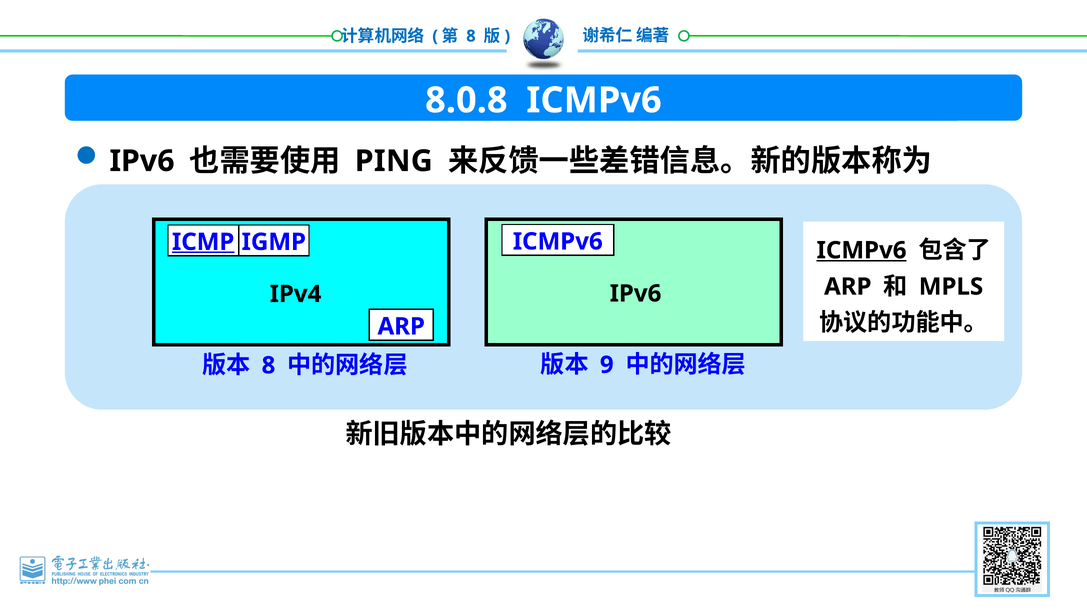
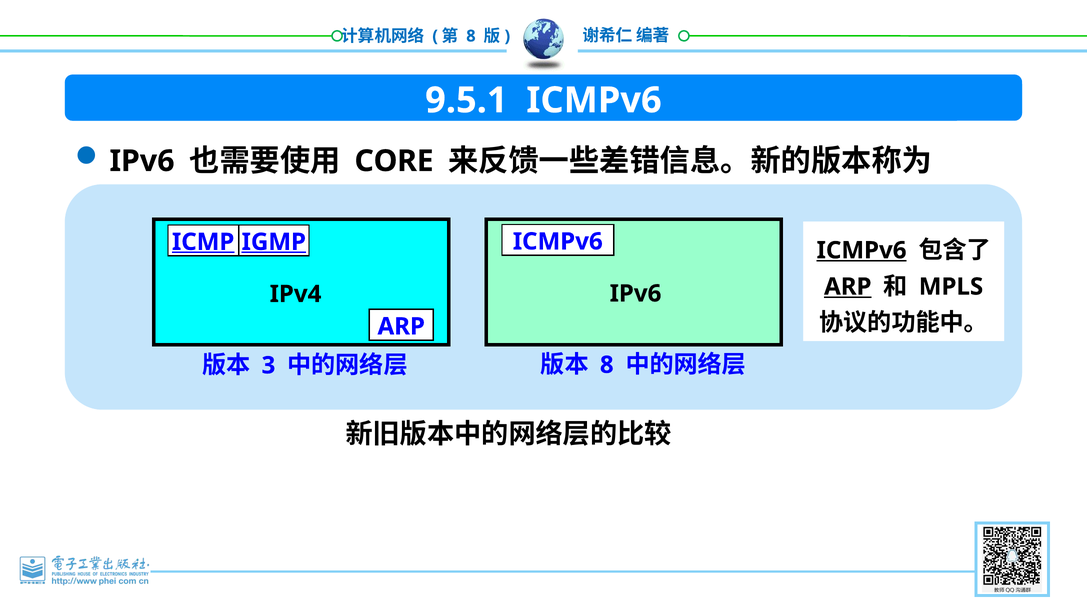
8.0.8: 8.0.8 -> 9.5.1
PING: PING -> CORE
IGMP underline: none -> present
ARP at (848, 286) underline: none -> present
9 at (607, 365): 9 -> 8
8 at (268, 365): 8 -> 3
